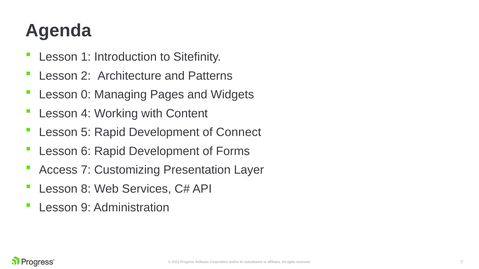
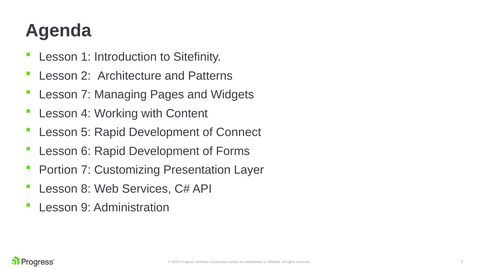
Lesson 0: 0 -> 7
Access: Access -> Portion
